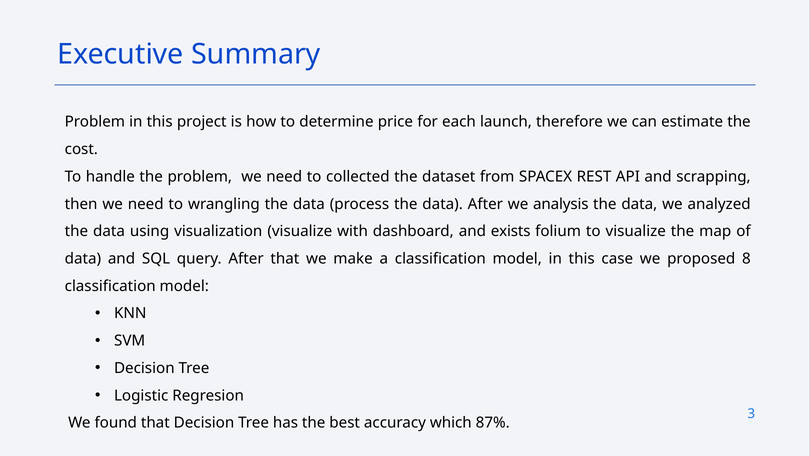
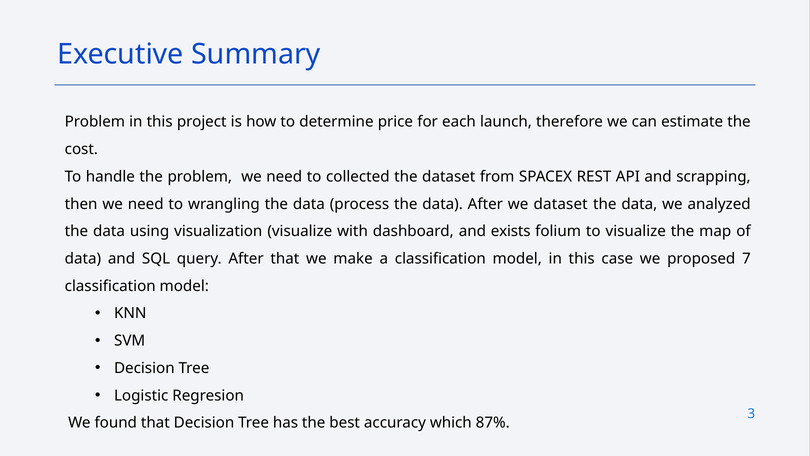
we analysis: analysis -> dataset
8: 8 -> 7
